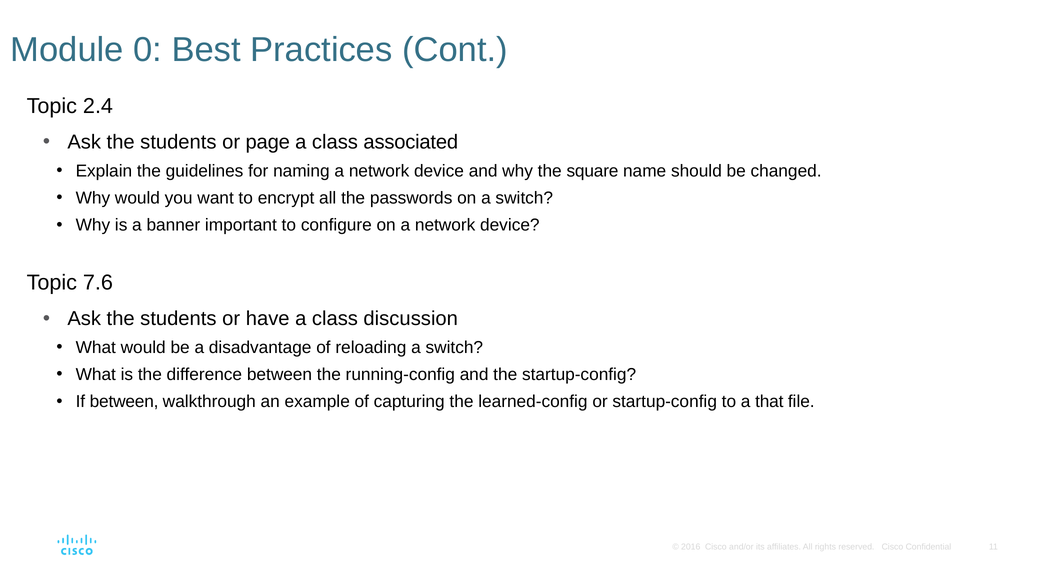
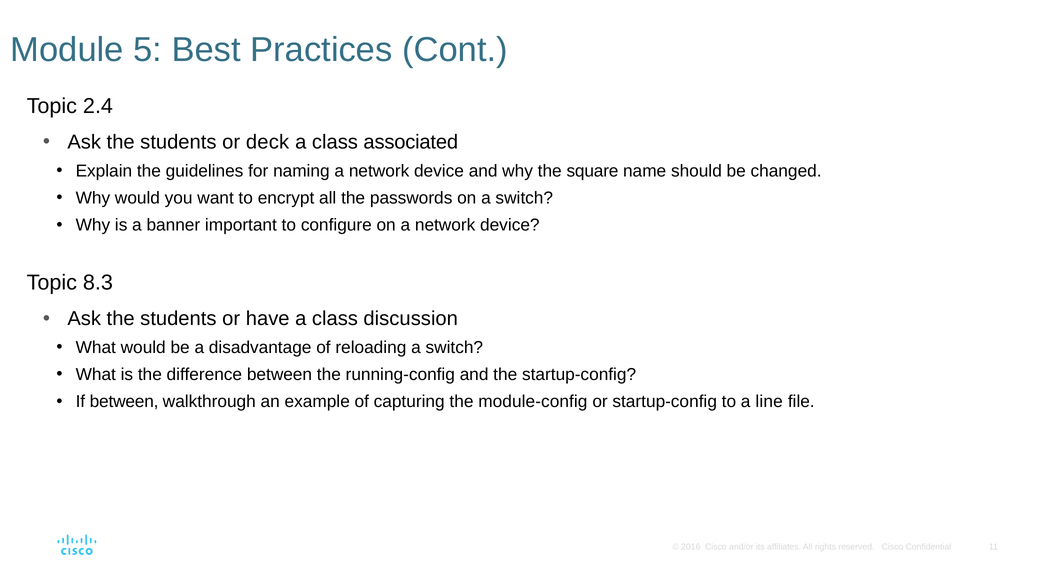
0: 0 -> 5
page: page -> deck
7.6: 7.6 -> 8.3
learned-config: learned-config -> module-config
that: that -> line
